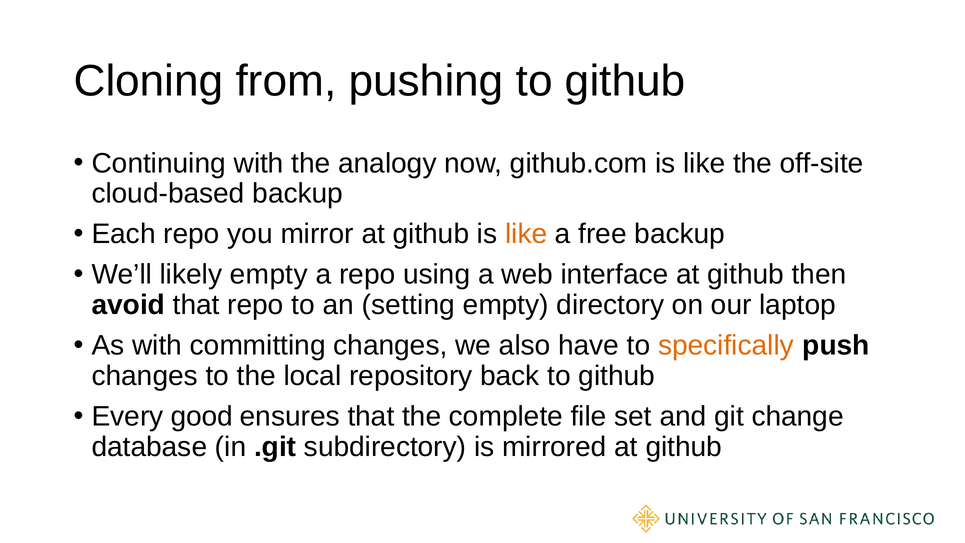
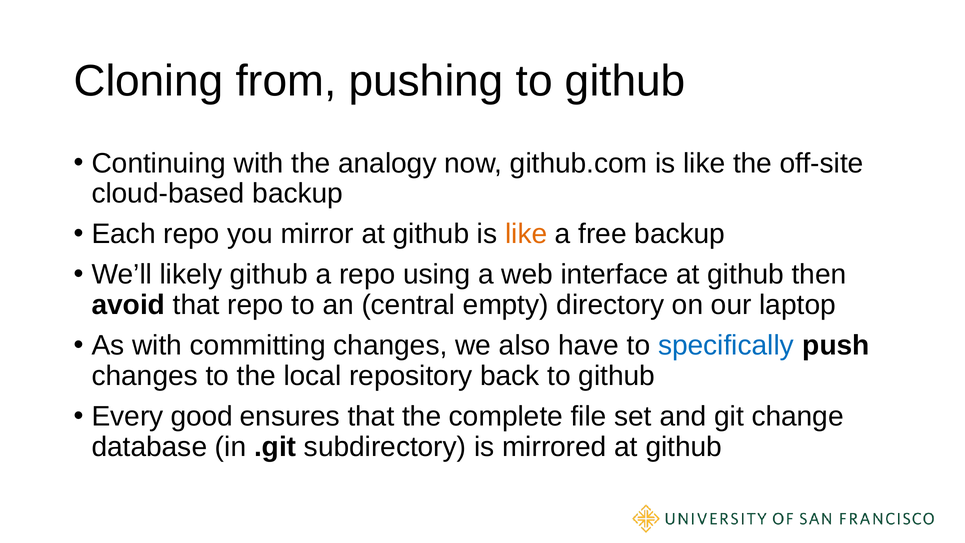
likely empty: empty -> github
setting: setting -> central
specifically colour: orange -> blue
